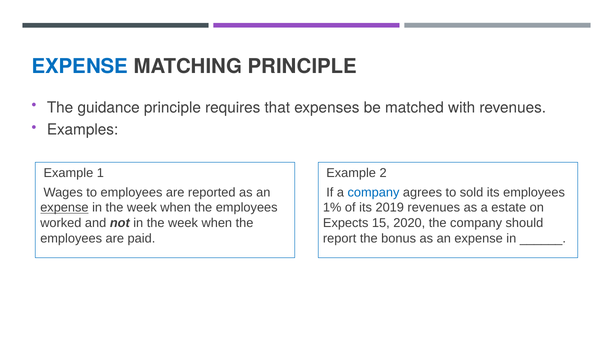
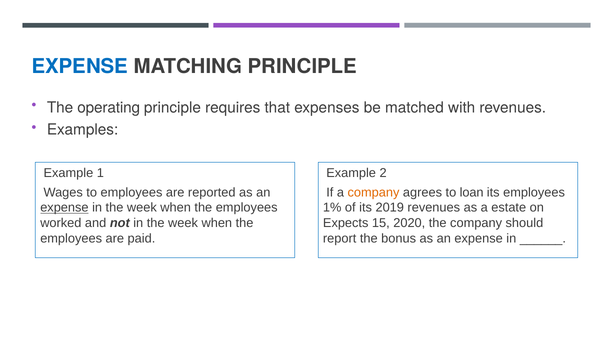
guidance: guidance -> operating
company at (373, 192) colour: blue -> orange
sold: sold -> loan
